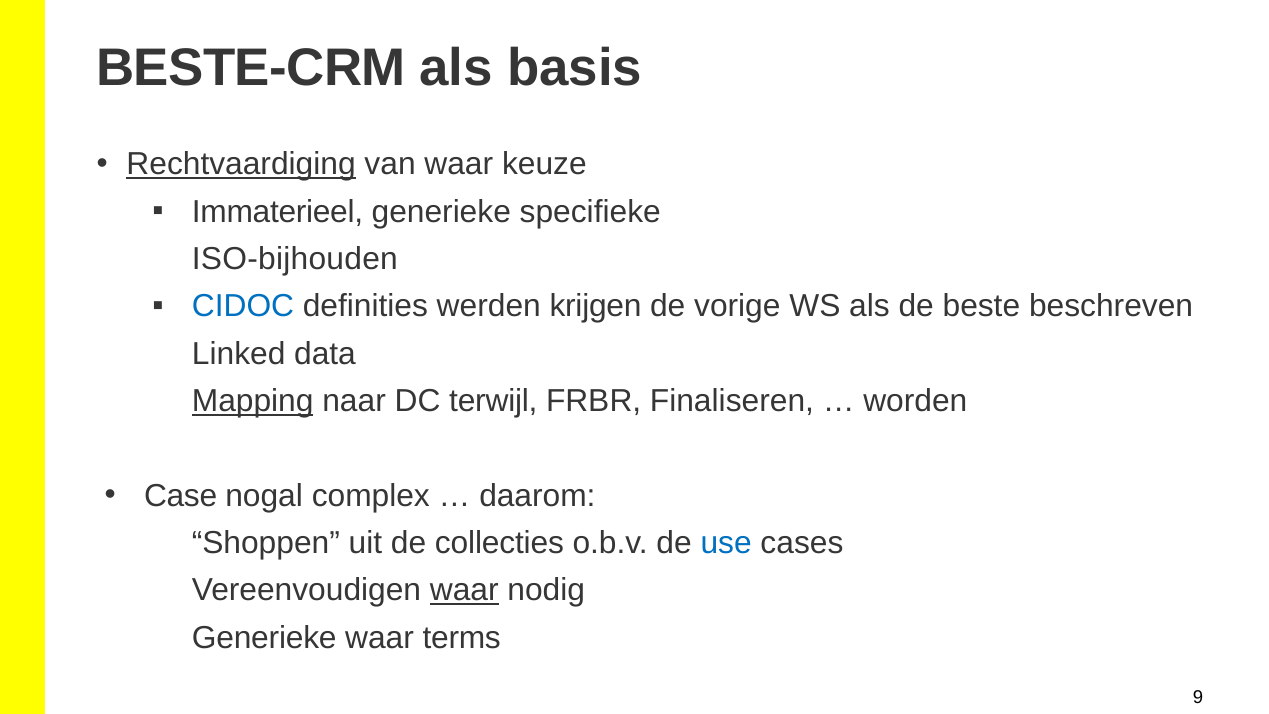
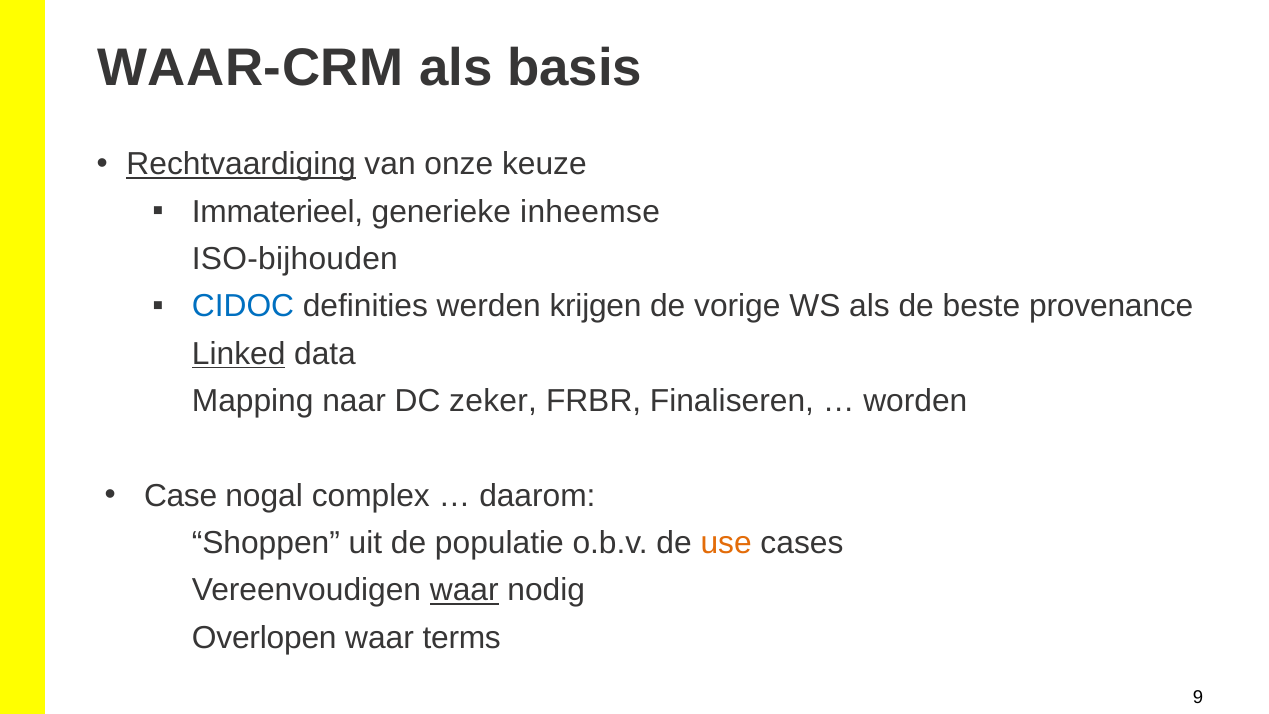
BESTE-CRM: BESTE-CRM -> WAAR-CRM
van waar: waar -> onze
specifieke: specifieke -> inheemse
beschreven: beschreven -> provenance
Linked underline: none -> present
Mapping underline: present -> none
terwijl: terwijl -> zeker
collecties: collecties -> populatie
use colour: blue -> orange
Generieke at (264, 638): Generieke -> Overlopen
